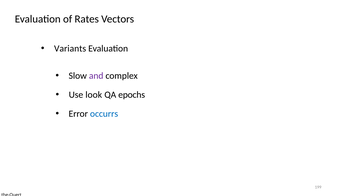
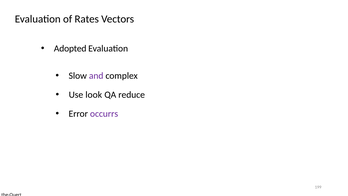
Variants: Variants -> Adopted
epochs: epochs -> reduce
occurrs colour: blue -> purple
